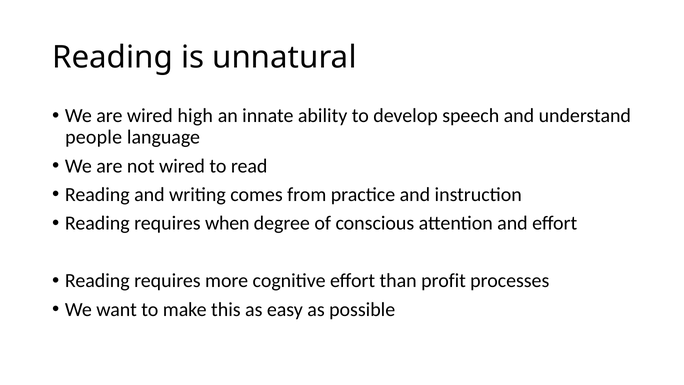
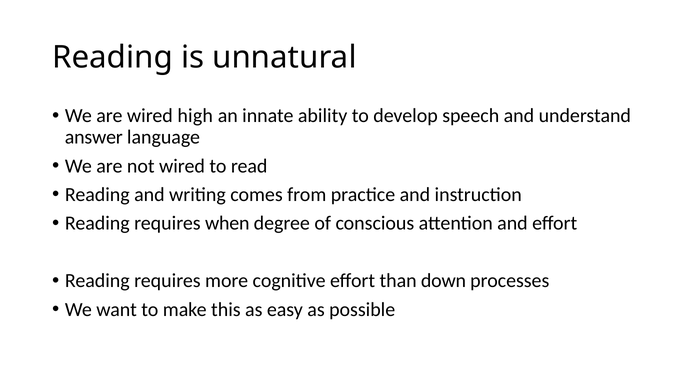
people: people -> answer
profit: profit -> down
